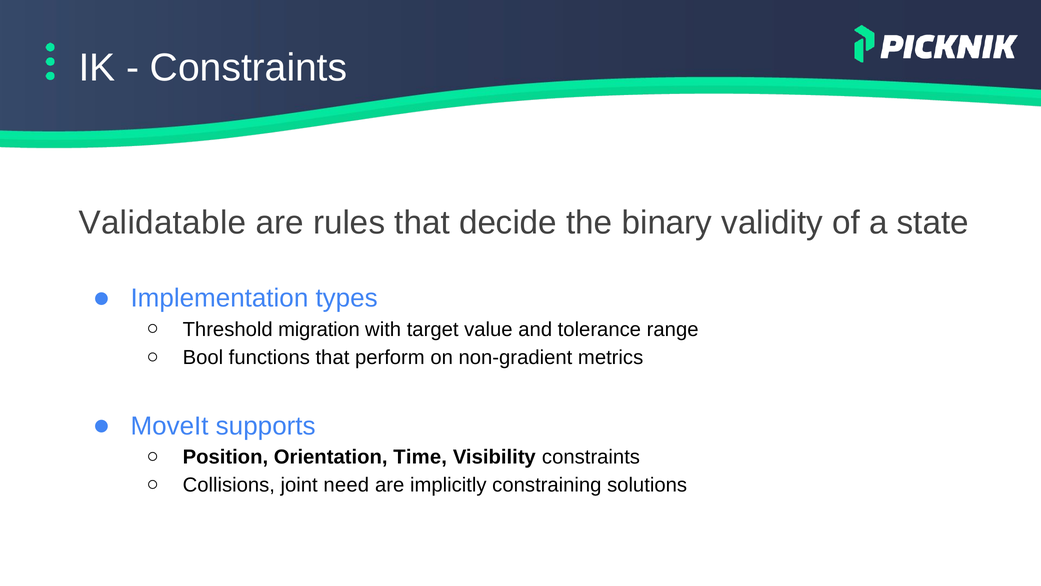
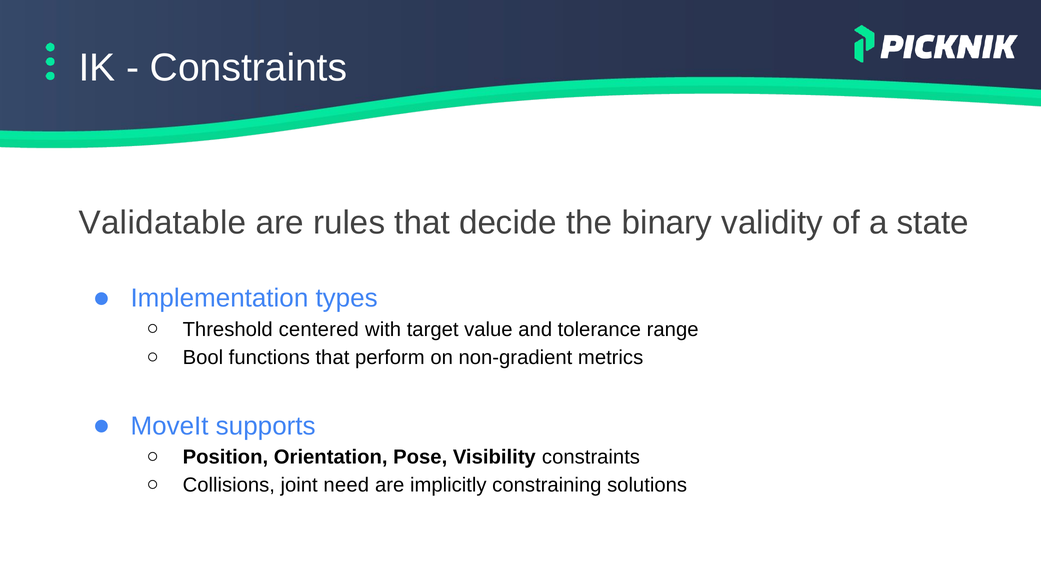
migration: migration -> centered
Time: Time -> Pose
